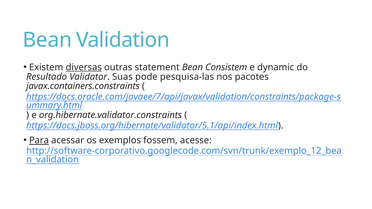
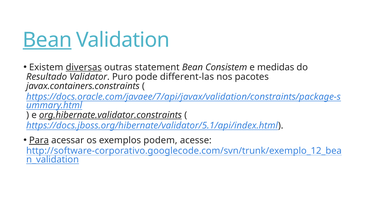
Bean at (47, 40) underline: none -> present
dynamic: dynamic -> medidas
Suas: Suas -> Puro
pesquisa-las: pesquisa-las -> different-las
org.hibernate.validator.constraints underline: none -> present
fossem: fossem -> podem
